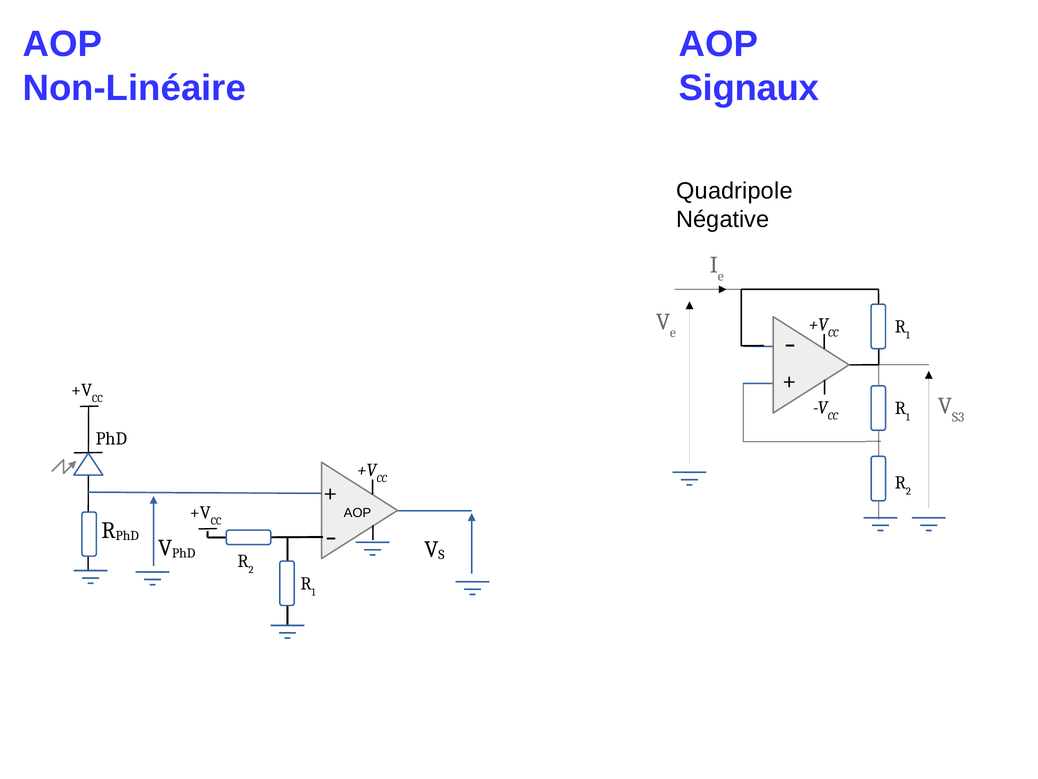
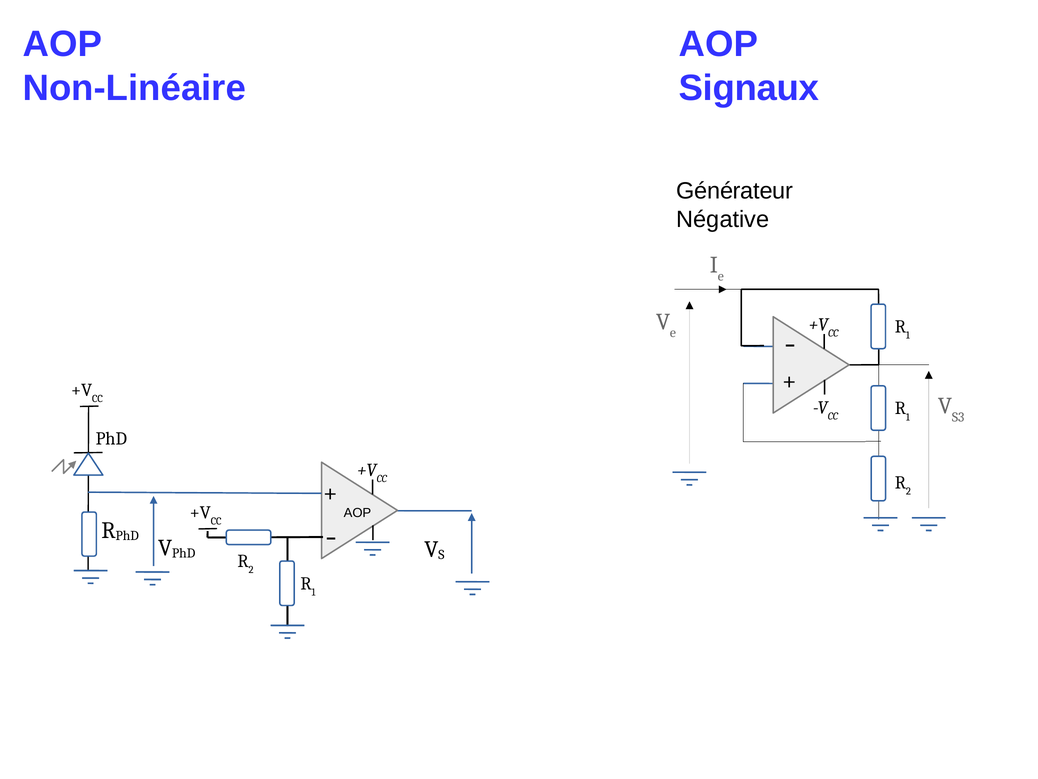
Quadripole: Quadripole -> Générateur
